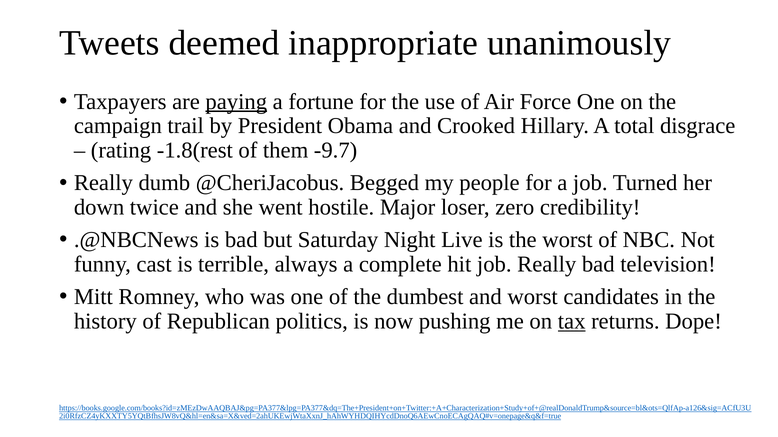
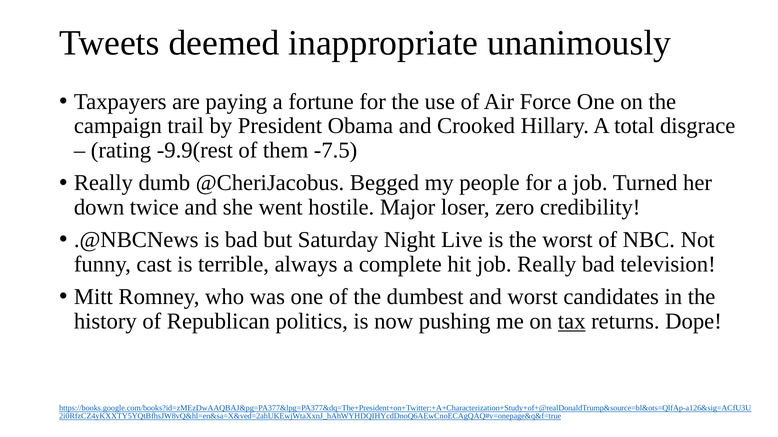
paying underline: present -> none
-1.8(rest: -1.8(rest -> -9.9(rest
-9.7: -9.7 -> -7.5
